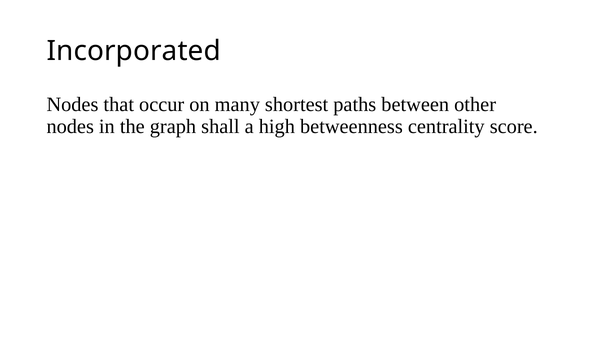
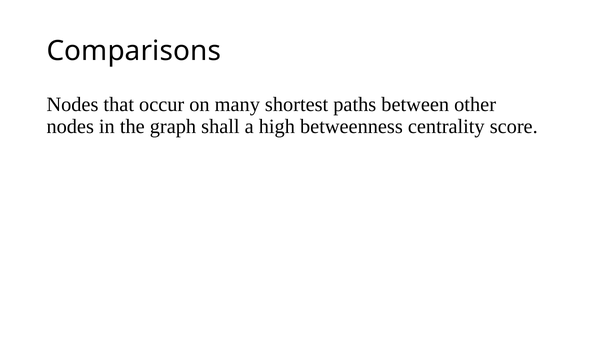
Incorporated: Incorporated -> Comparisons
